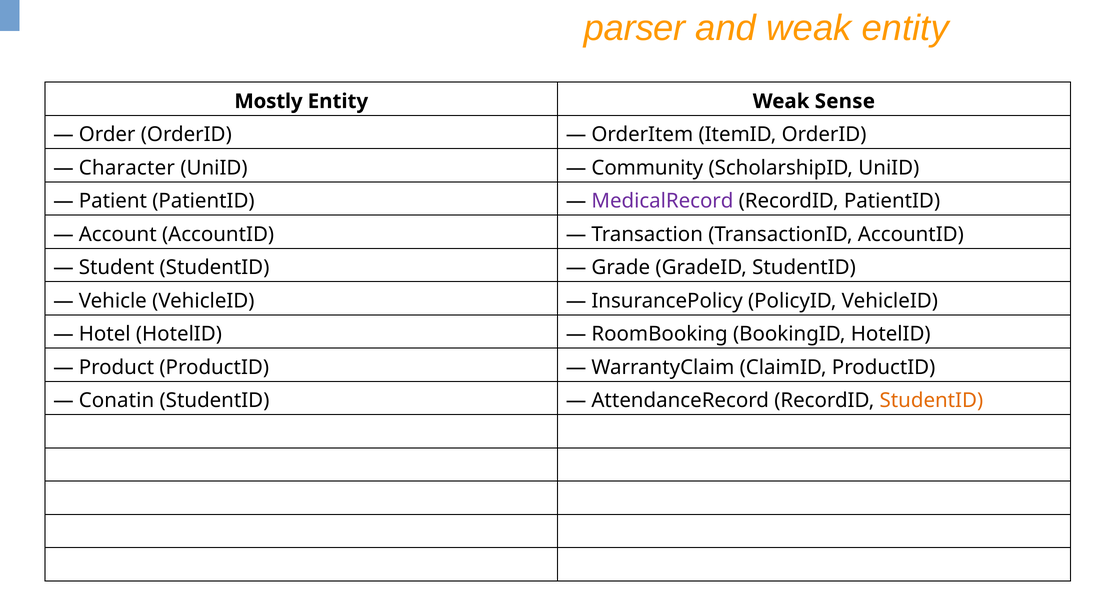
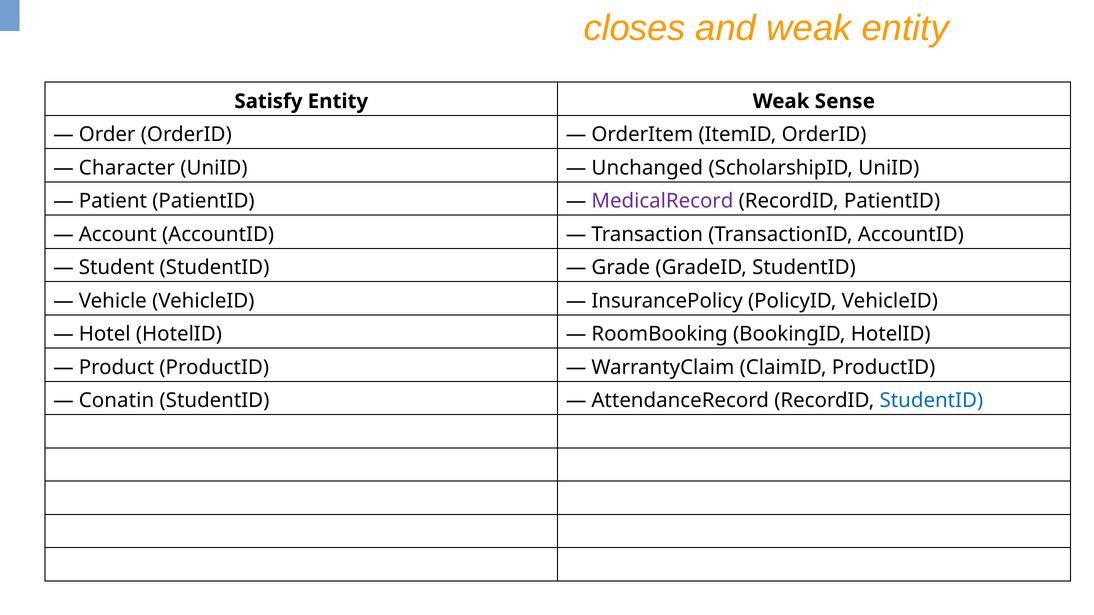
parser: parser -> closes
Mostly: Mostly -> Satisfy
Community: Community -> Unchanged
StudentID at (931, 401) colour: orange -> blue
